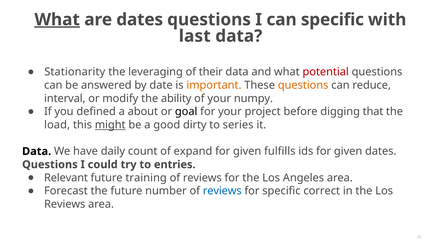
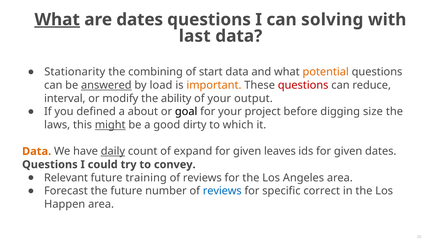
can specific: specific -> solving
leveraging: leveraging -> combining
their: their -> start
potential colour: red -> orange
answered underline: none -> present
date: date -> load
questions at (303, 85) colour: orange -> red
numpy: numpy -> output
that: that -> size
load: load -> laws
series: series -> which
Data at (37, 151) colour: black -> orange
daily underline: none -> present
fulfills: fulfills -> leaves
entries: entries -> convey
Reviews at (65, 204): Reviews -> Happen
